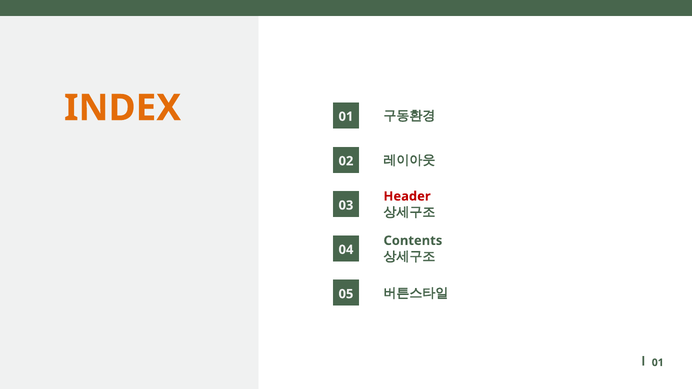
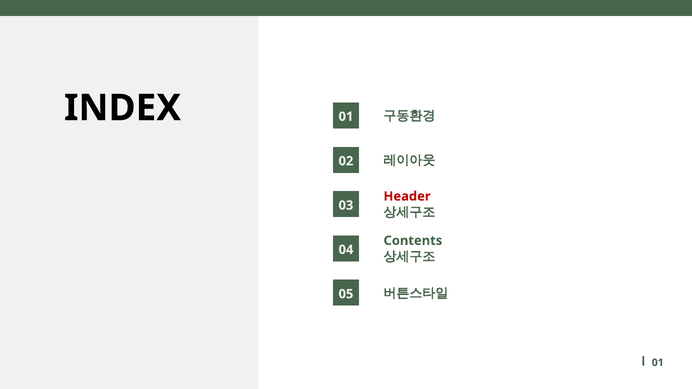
INDEX colour: orange -> black
